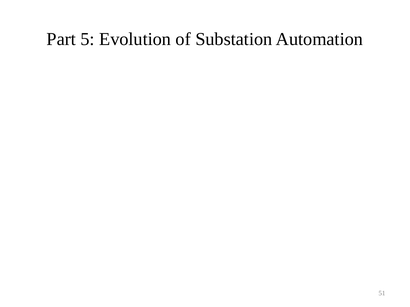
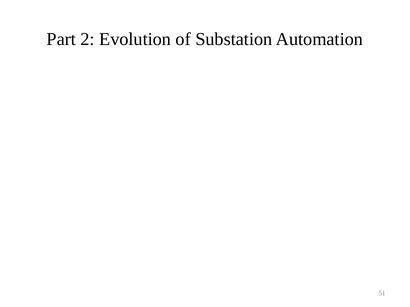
5: 5 -> 2
